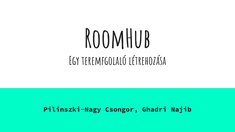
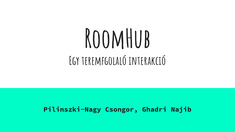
létrehozása: létrehozása -> interakció
